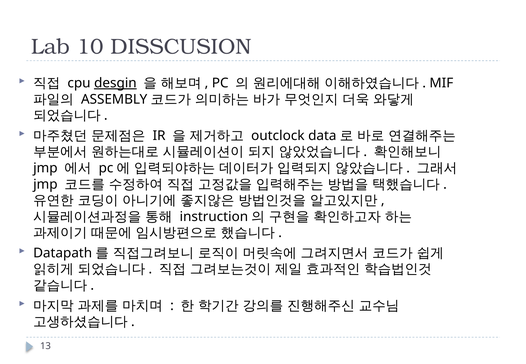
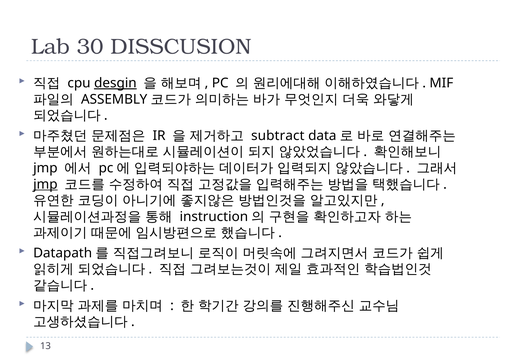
10: 10 -> 30
outclock: outclock -> subtract
jmp at (45, 184) underline: none -> present
